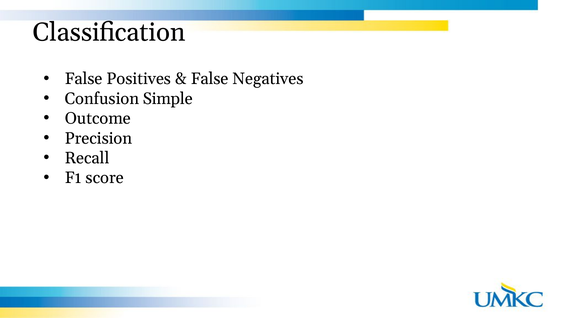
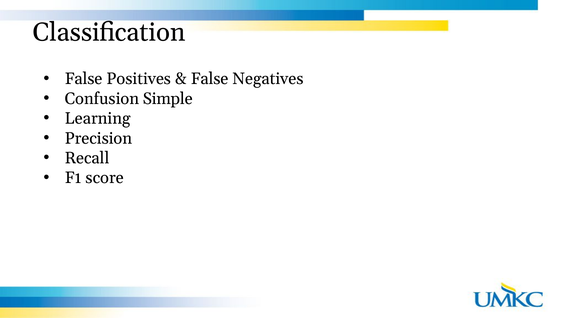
Outcome: Outcome -> Learning
